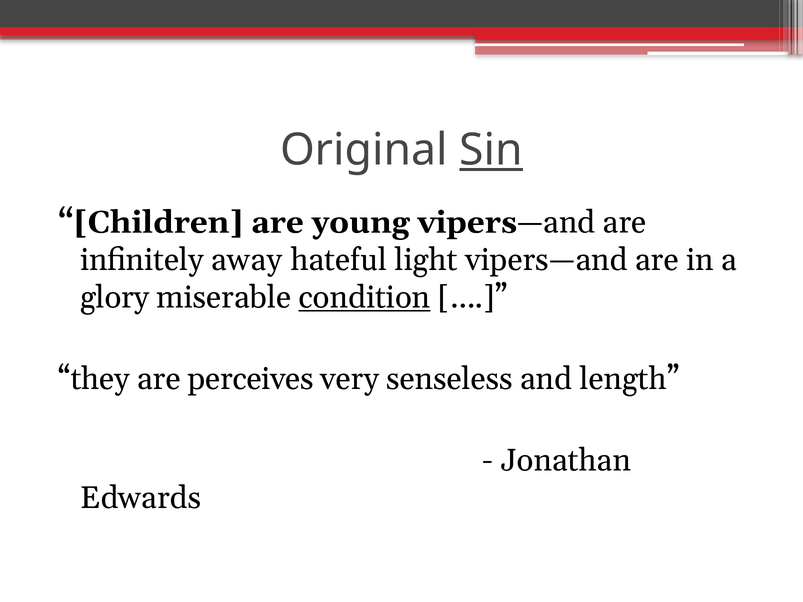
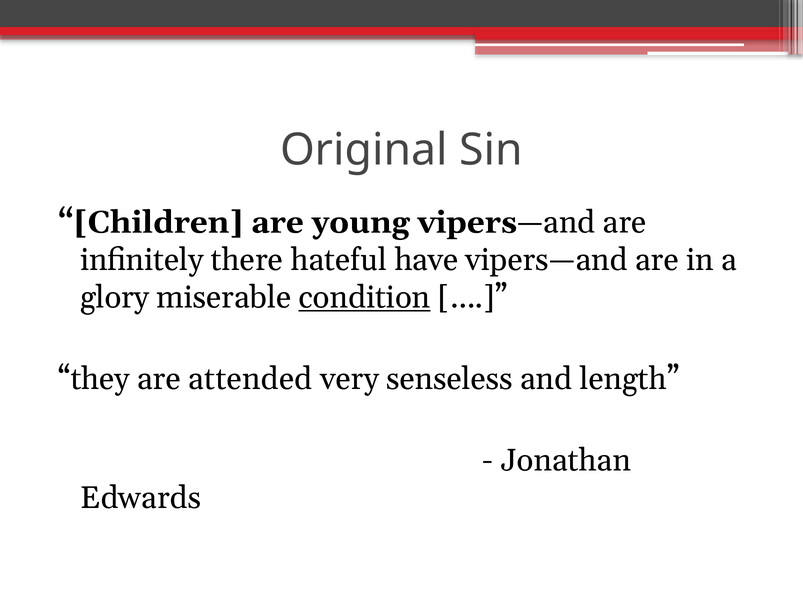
Sin underline: present -> none
away: away -> there
light: light -> have
perceives: perceives -> attended
